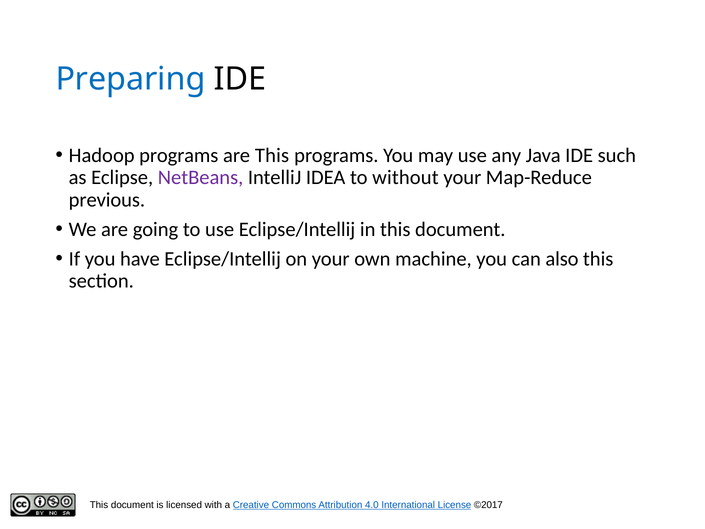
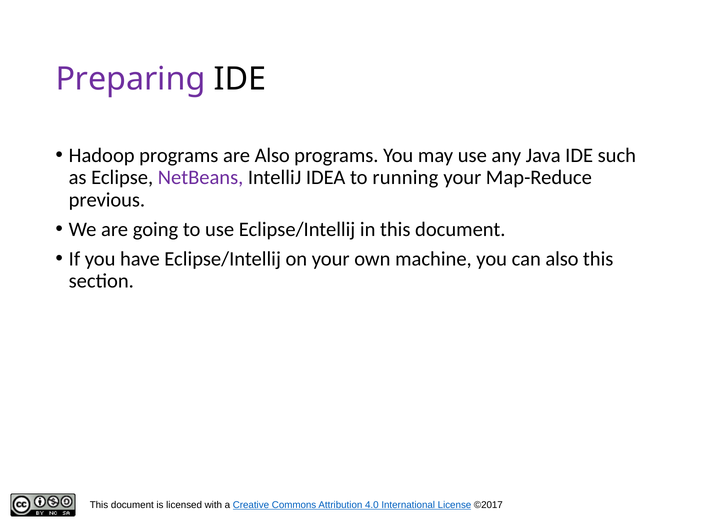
Preparing colour: blue -> purple
are This: This -> Also
without: without -> running
